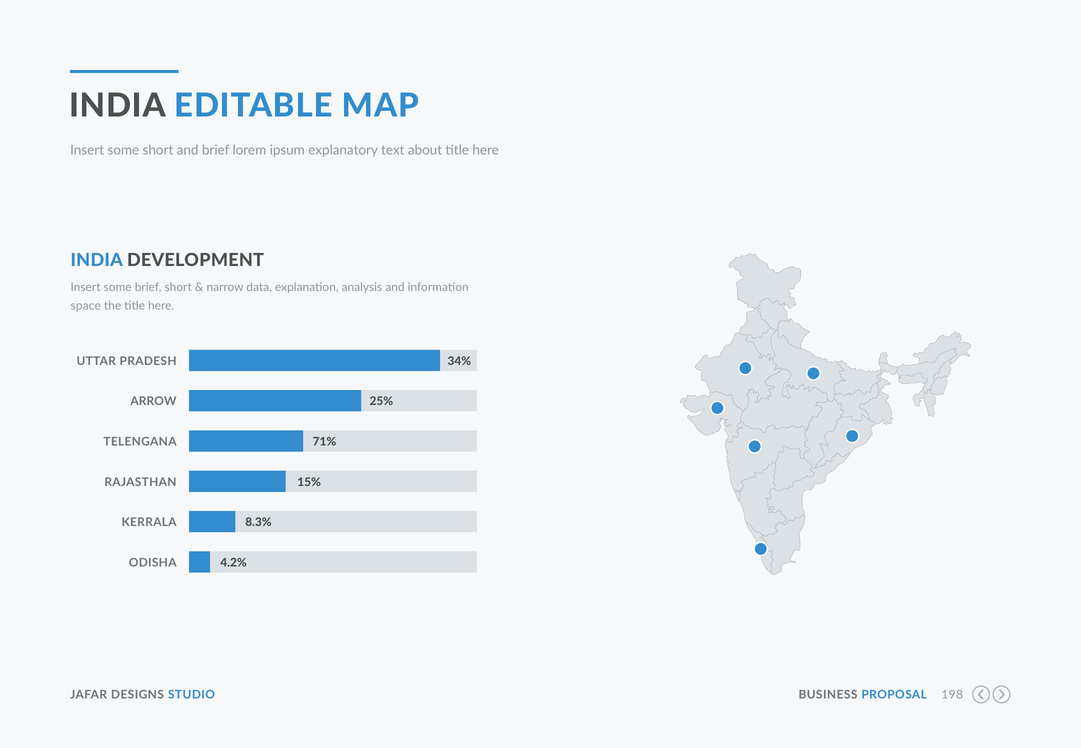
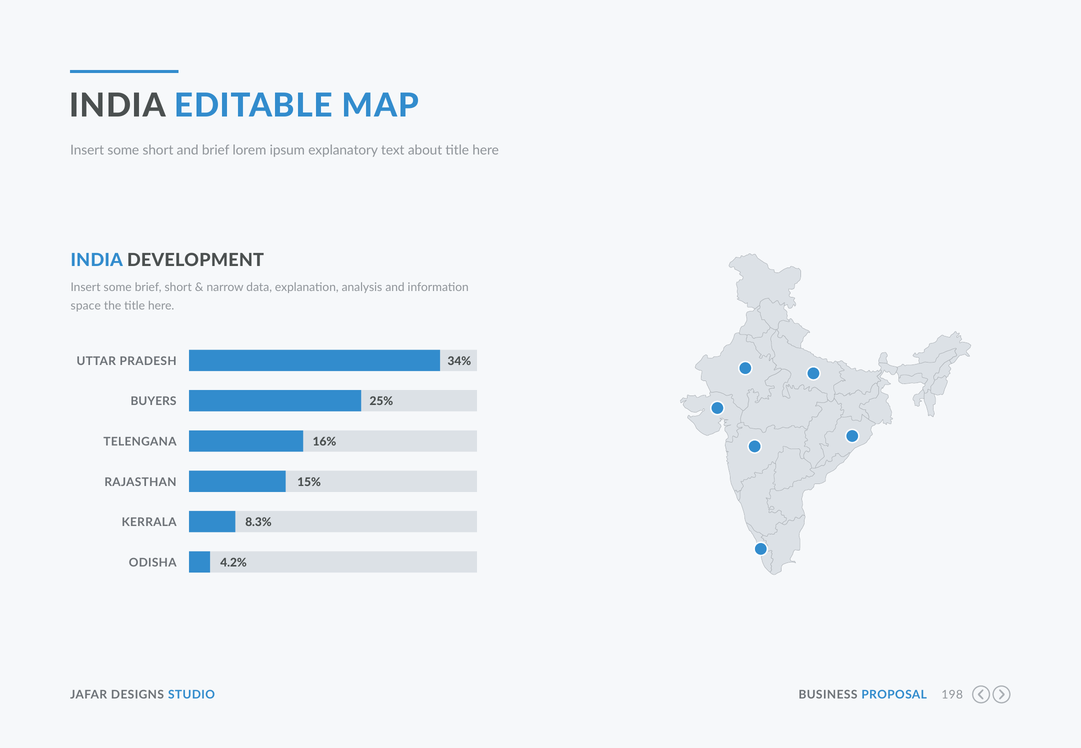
ARROW: ARROW -> BUYERS
71%: 71% -> 16%
